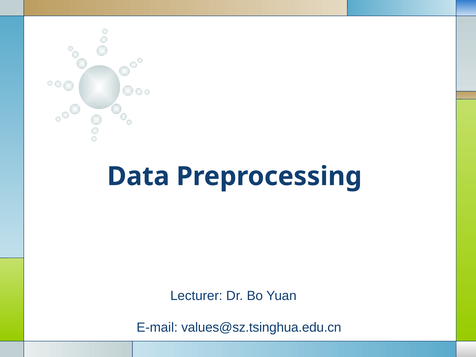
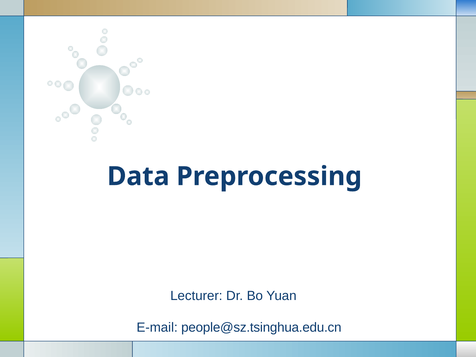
values@sz.tsinghua.edu.cn: values@sz.tsinghua.edu.cn -> people@sz.tsinghua.edu.cn
